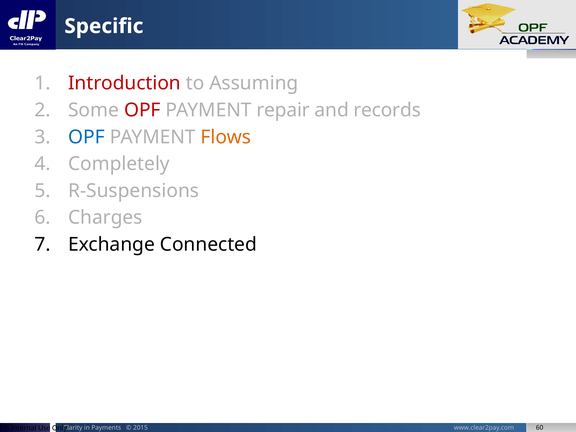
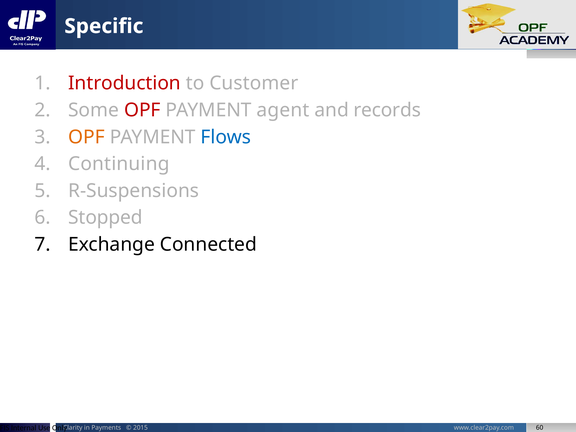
Assuming: Assuming -> Customer
repair: repair -> agent
OPF at (86, 137) colour: blue -> orange
Flows colour: orange -> blue
Completely: Completely -> Continuing
Charges: Charges -> Stopped
